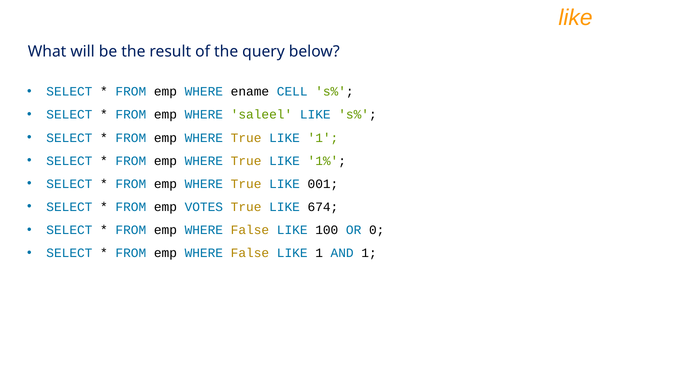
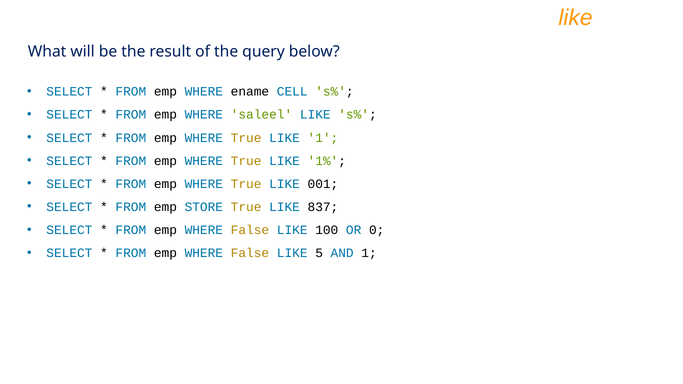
VOTES: VOTES -> STORE
674: 674 -> 837
False LIKE 1: 1 -> 5
